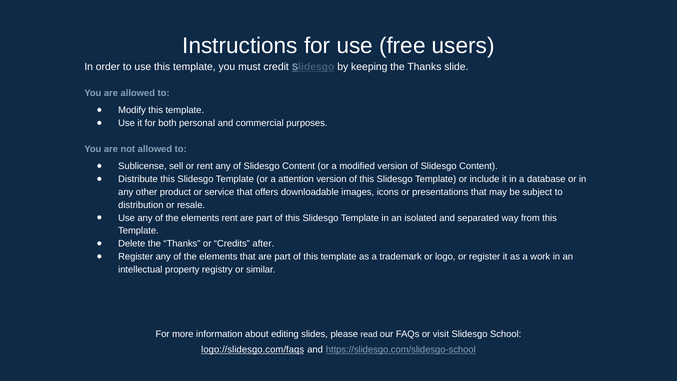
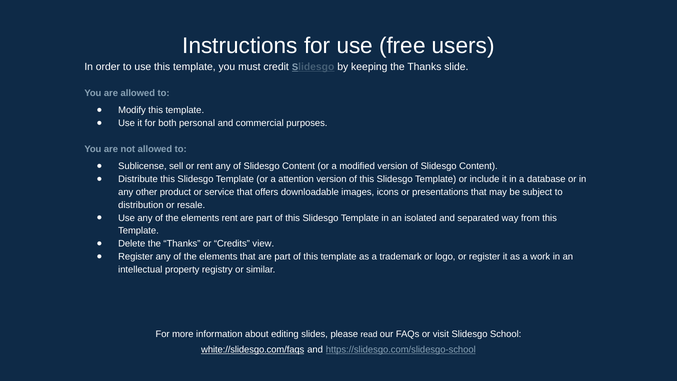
after: after -> view
logo://slidesgo.com/faqs: logo://slidesgo.com/faqs -> white://slidesgo.com/faqs
